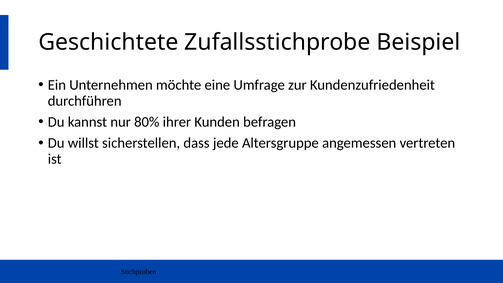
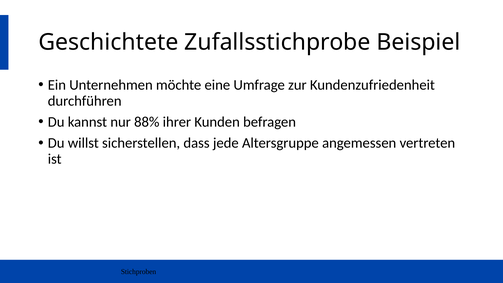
80%: 80% -> 88%
